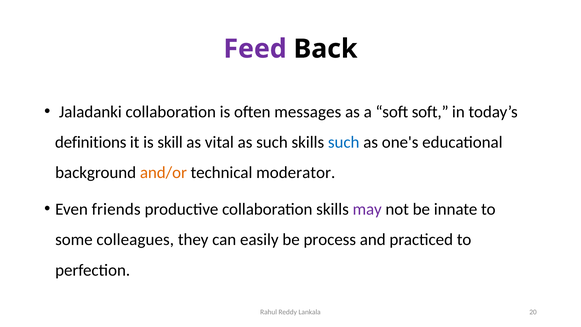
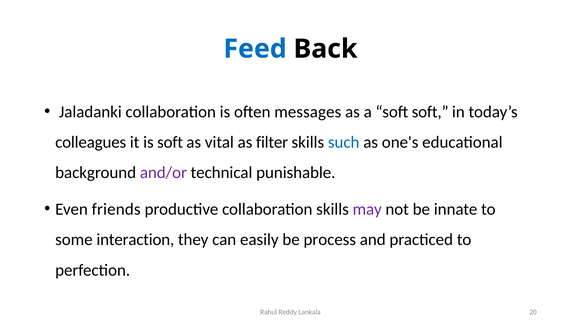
Feed colour: purple -> blue
definitions: definitions -> colleagues
is skill: skill -> soft
as such: such -> filter
and/or colour: orange -> purple
moderator: moderator -> punishable
colleagues: colleagues -> interaction
